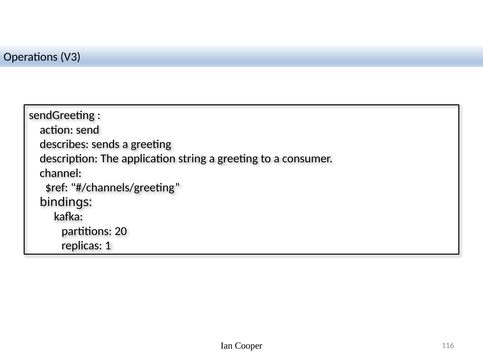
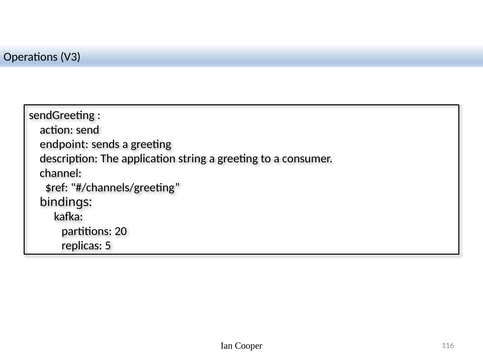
describes: describes -> endpoint
1: 1 -> 5
